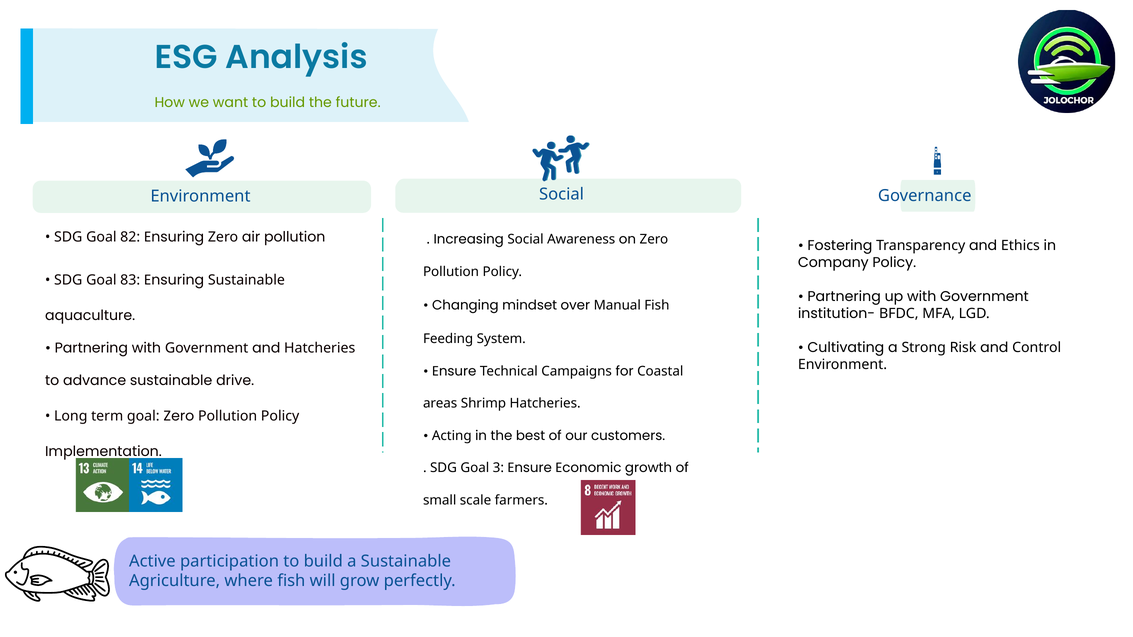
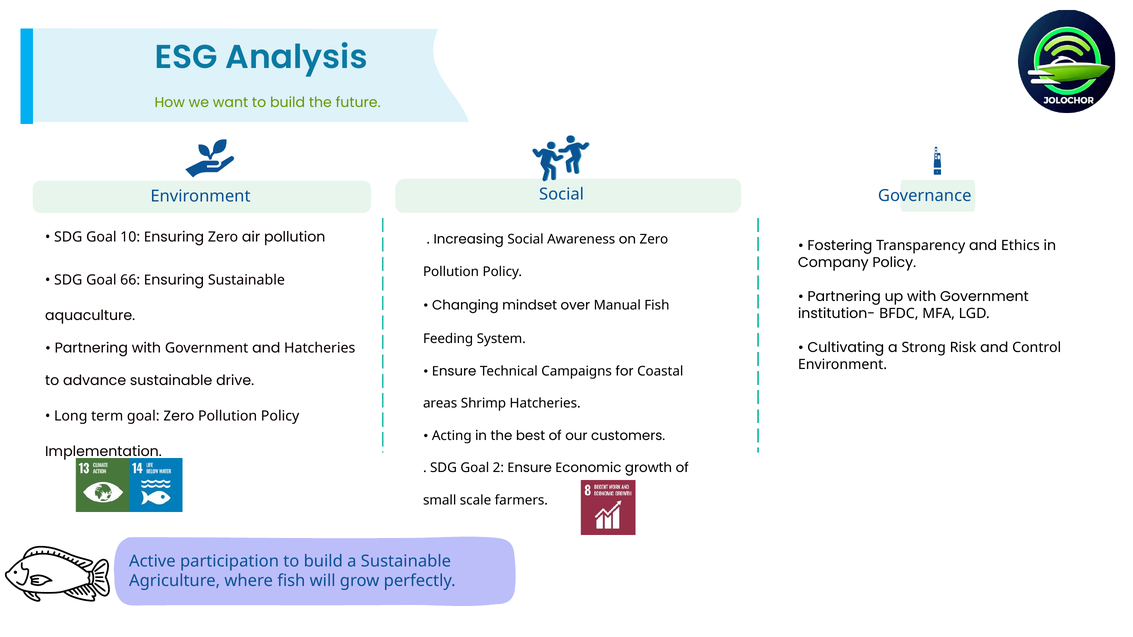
82: 82 -> 10
83: 83 -> 66
3: 3 -> 2
